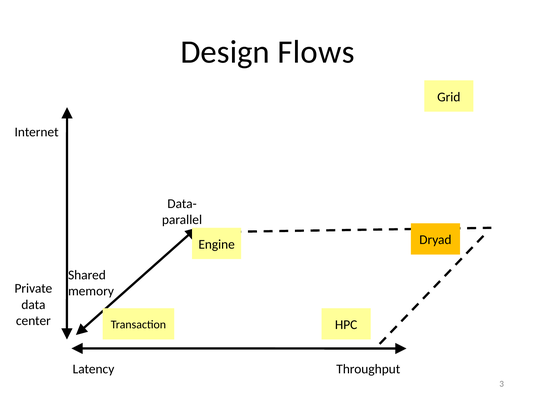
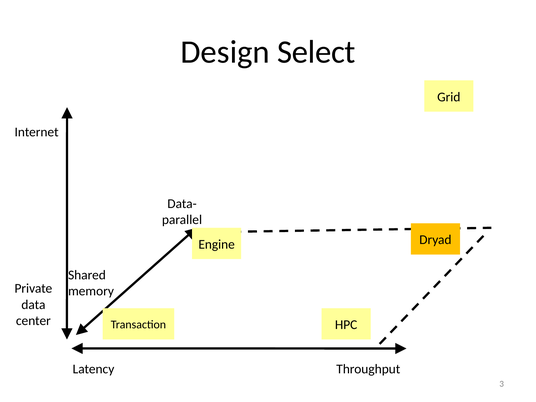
Flows: Flows -> Select
